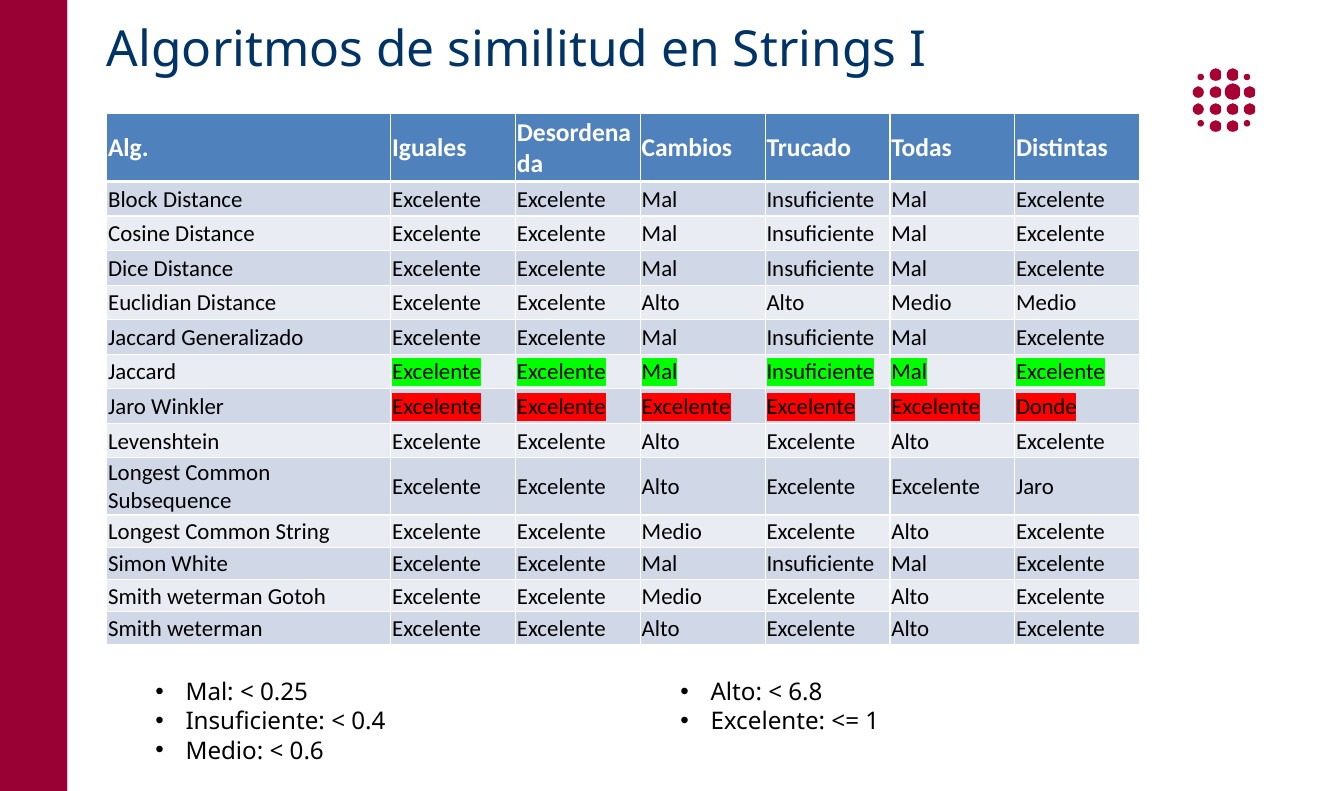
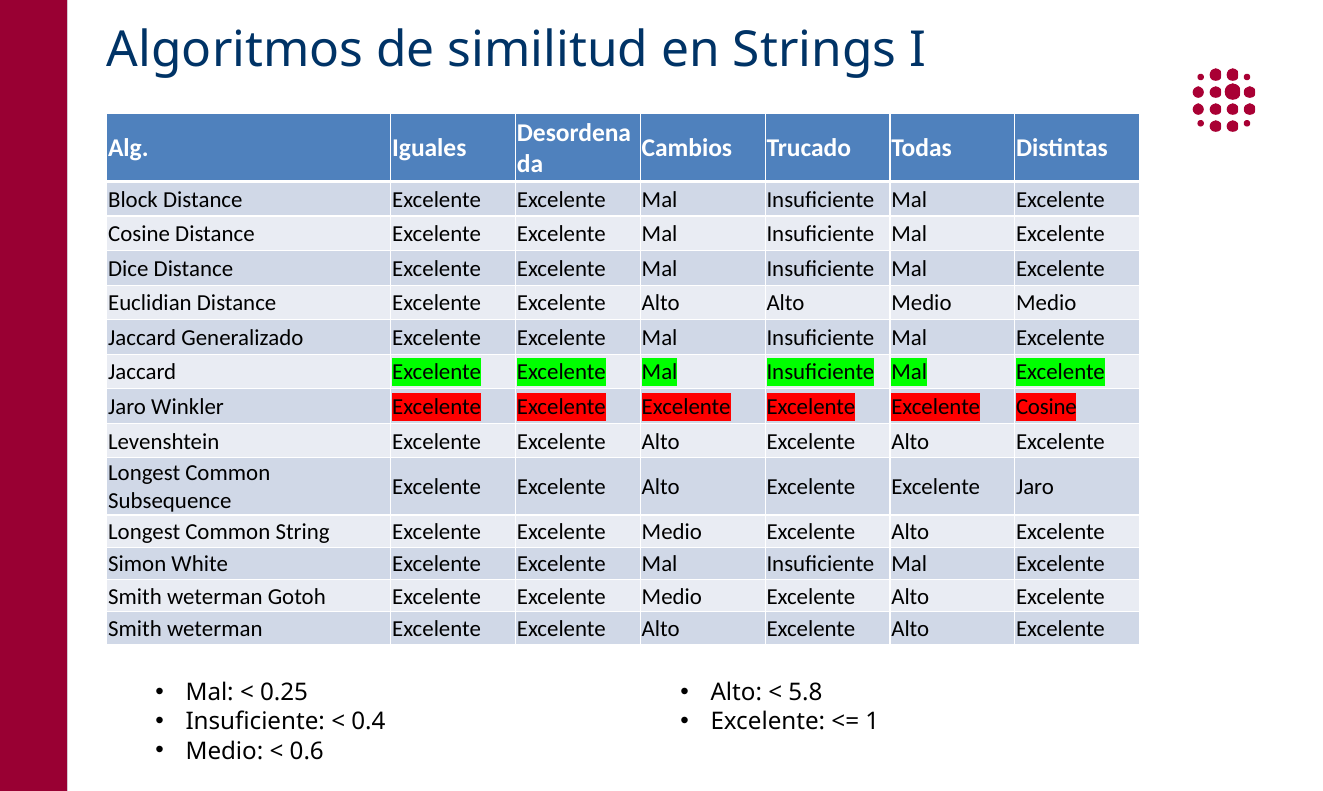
Excelente Excelente Donde: Donde -> Cosine
6.8: 6.8 -> 5.8
